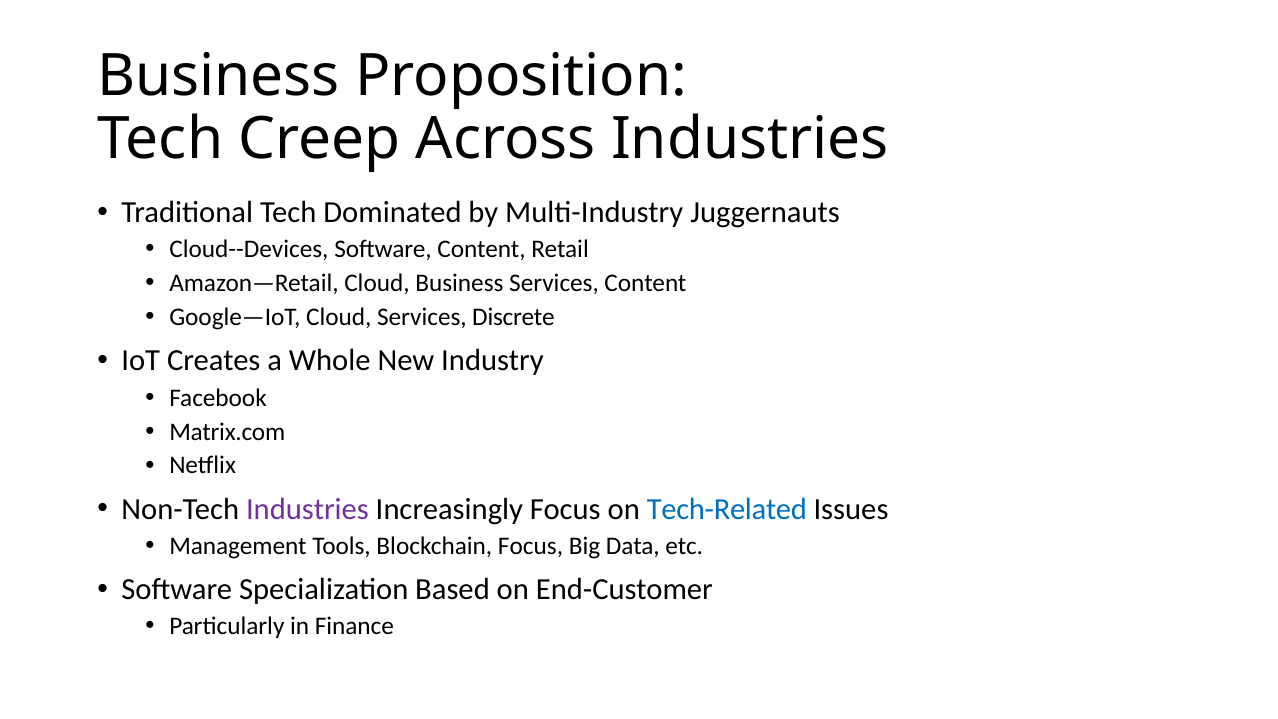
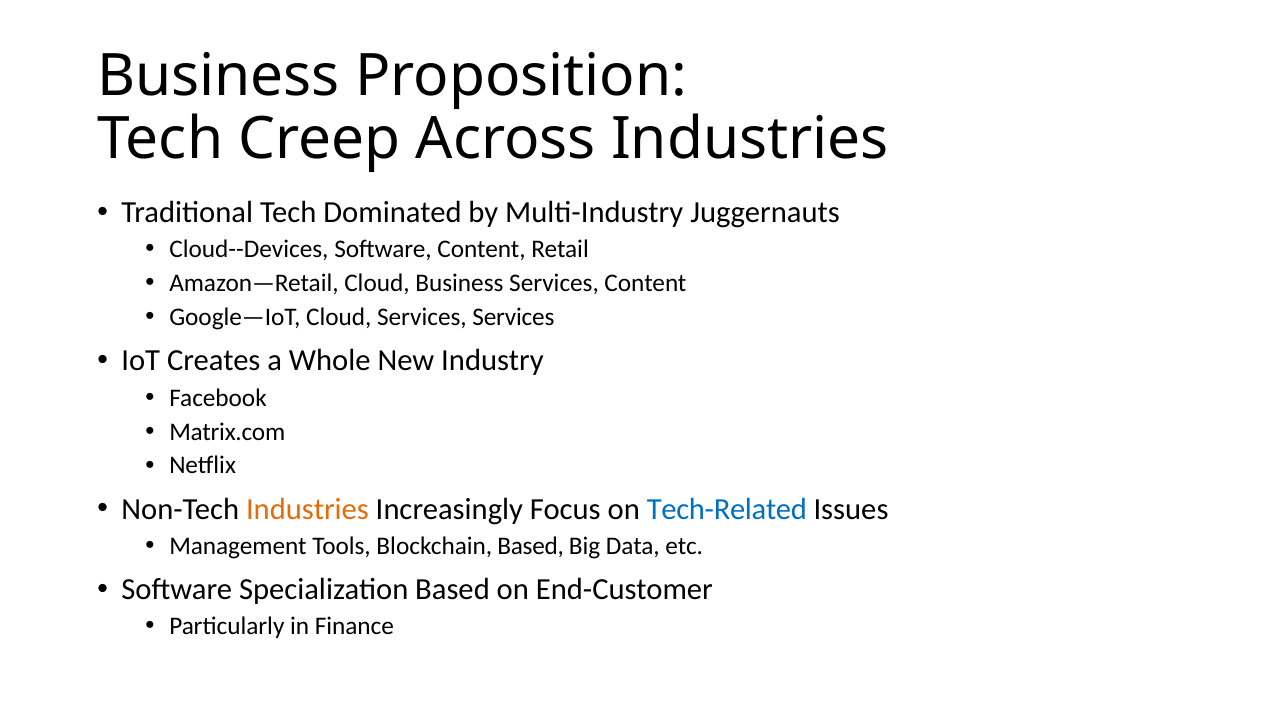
Services Discrete: Discrete -> Services
Industries at (307, 509) colour: purple -> orange
Blockchain Focus: Focus -> Based
